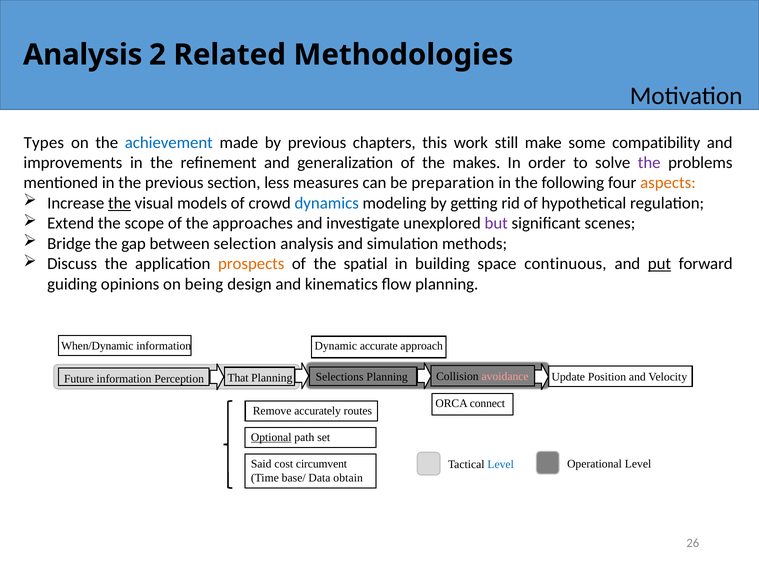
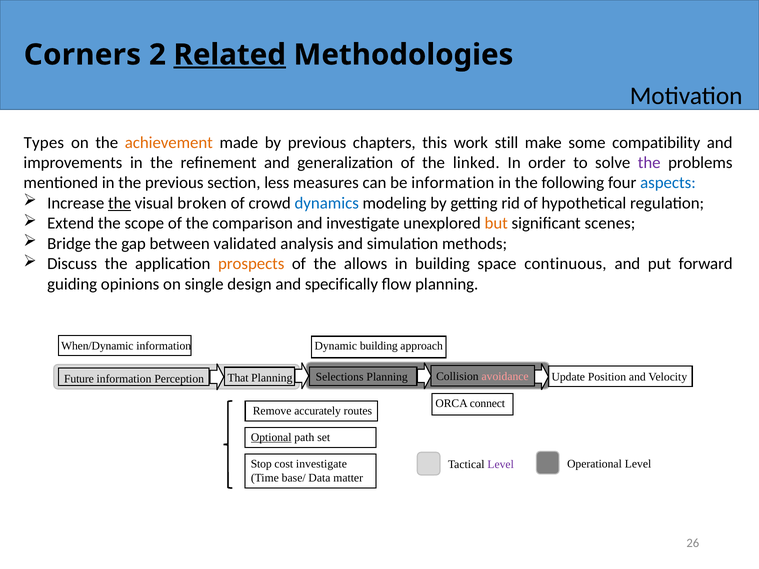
Analysis at (83, 55): Analysis -> Corners
Related underline: none -> present
achievement colour: blue -> orange
makes: makes -> linked
be preparation: preparation -> information
aspects colour: orange -> blue
models: models -> broken
approaches: approaches -> comparison
but colour: purple -> orange
selection: selection -> validated
spatial: spatial -> allows
put underline: present -> none
being: being -> single
kinematics: kinematics -> specifically
Dynamic accurate: accurate -> building
Said: Said -> Stop
cost circumvent: circumvent -> investigate
Level at (501, 465) colour: blue -> purple
obtain: obtain -> matter
